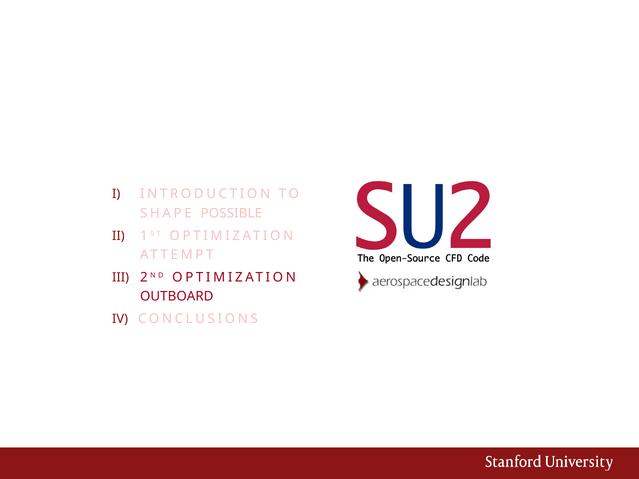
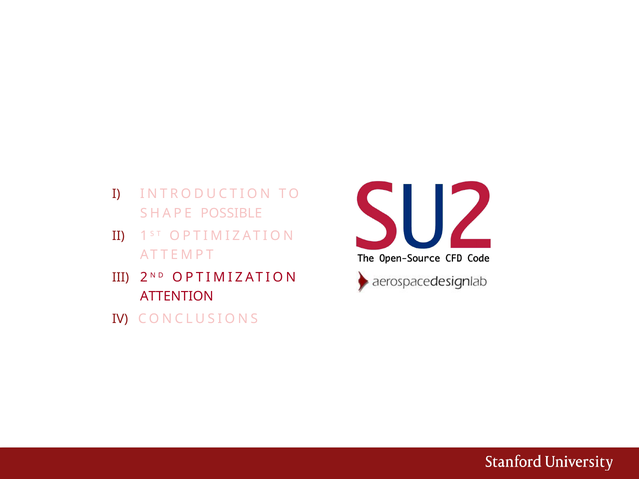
OUTBOARD: OUTBOARD -> ATTENTION
